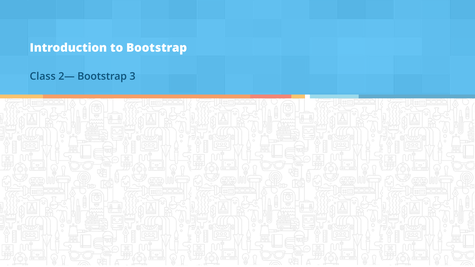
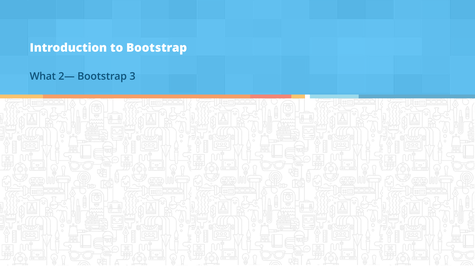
Class: Class -> What
